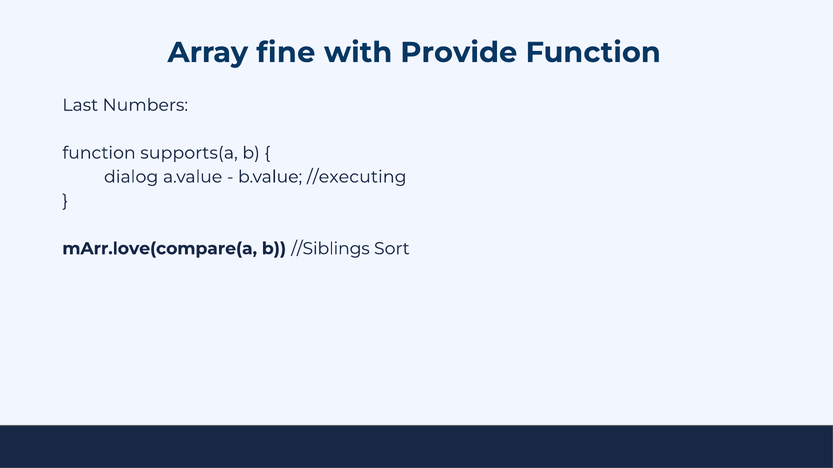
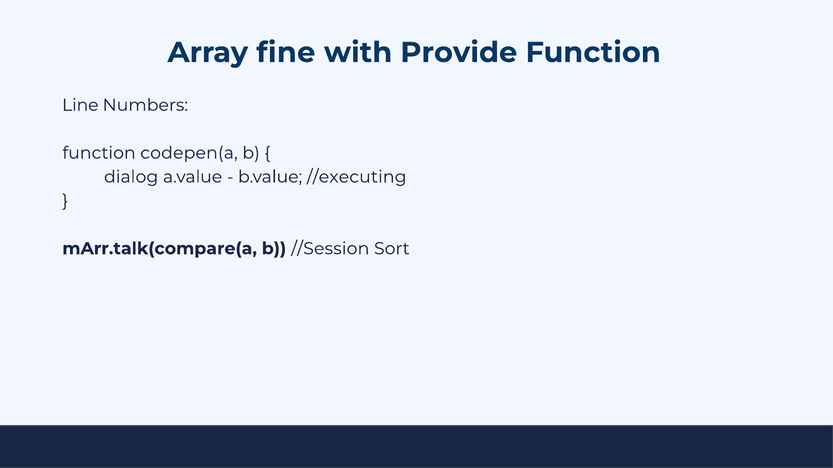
Last: Last -> Line
supports(a: supports(a -> codepen(a
mArr.love(compare(a: mArr.love(compare(a -> mArr.talk(compare(a
//Siblings: //Siblings -> //Session
